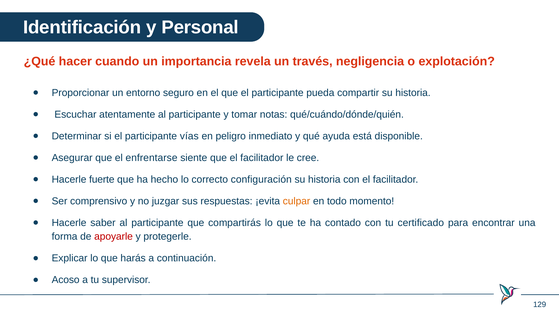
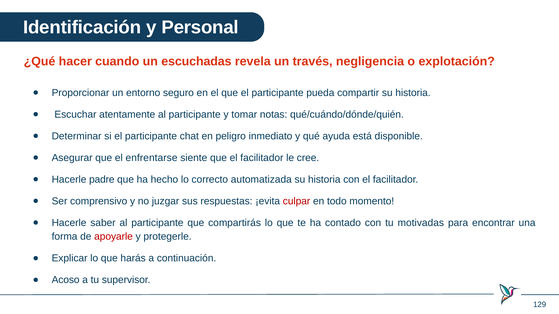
importancia: importancia -> escuchadas
vías: vías -> chat
fuerte: fuerte -> padre
configuración: configuración -> automatizada
culpar colour: orange -> red
certificado: certificado -> motivadas
